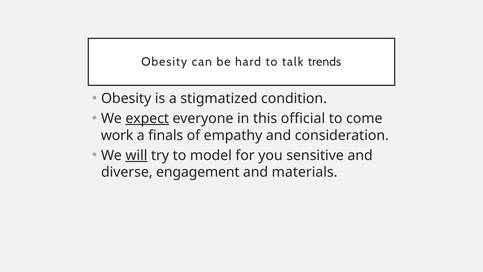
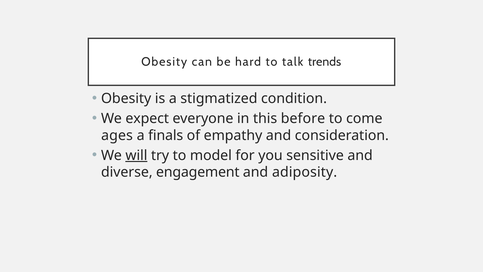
expect underline: present -> none
official: official -> before
work: work -> ages
materials: materials -> adiposity
